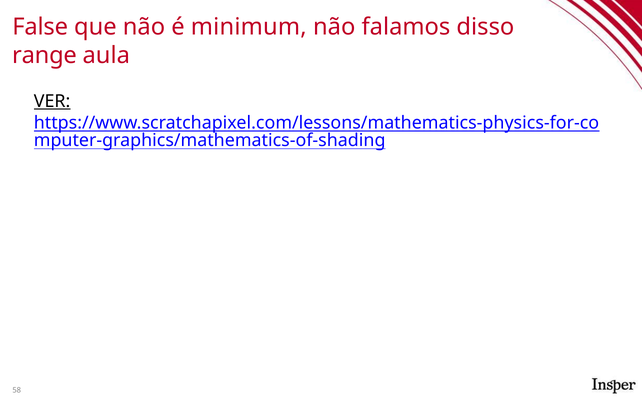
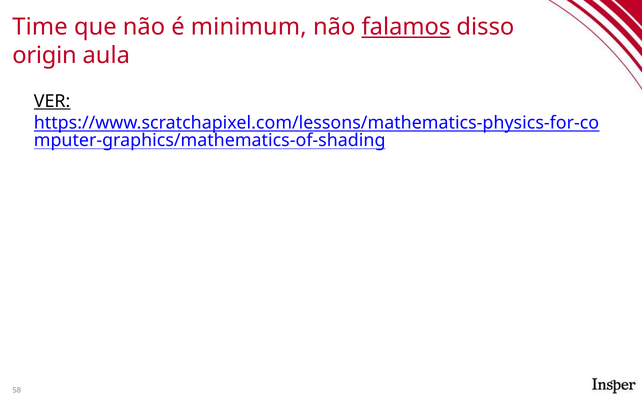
False: False -> Time
falamos underline: none -> present
range: range -> origin
